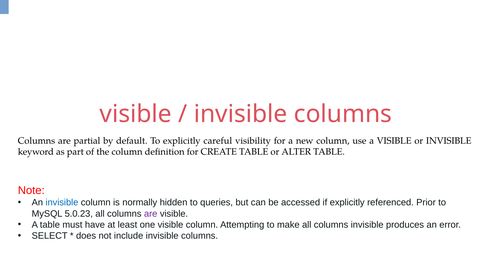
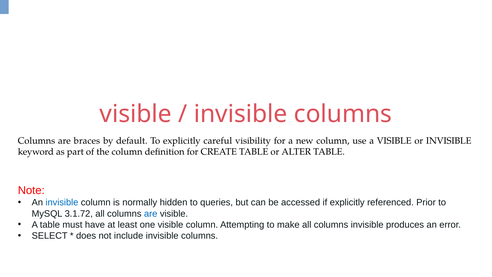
partial: partial -> braces
5.0.23: 5.0.23 -> 3.1.72
are at (151, 213) colour: purple -> blue
